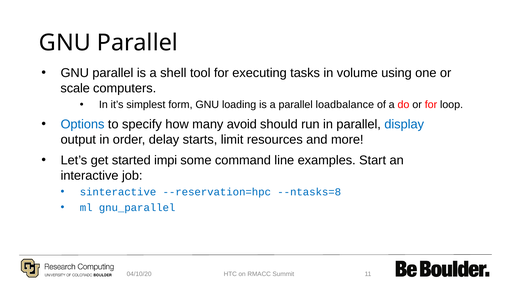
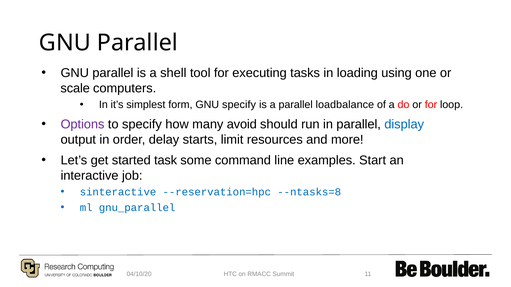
volume: volume -> loading
GNU loading: loading -> specify
Options colour: blue -> purple
impi: impi -> task
